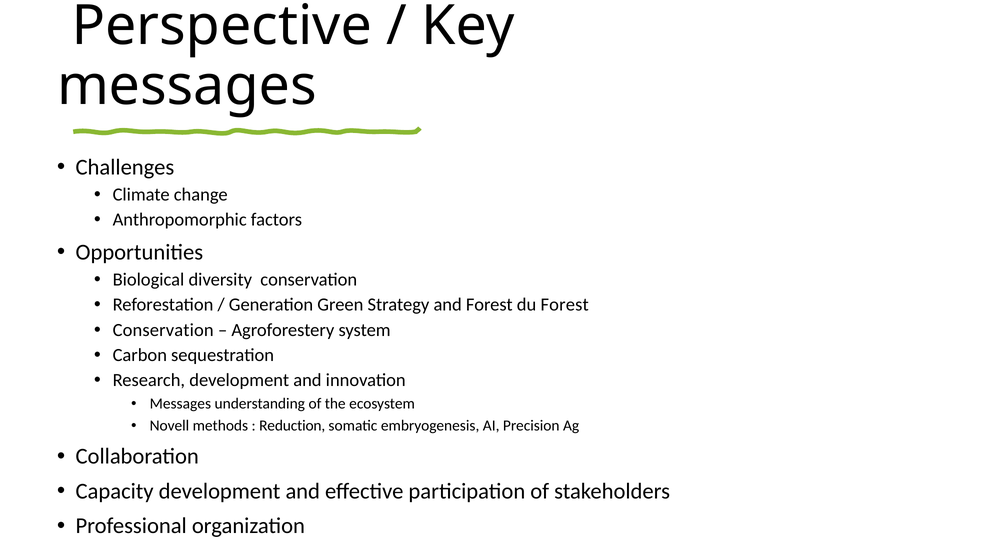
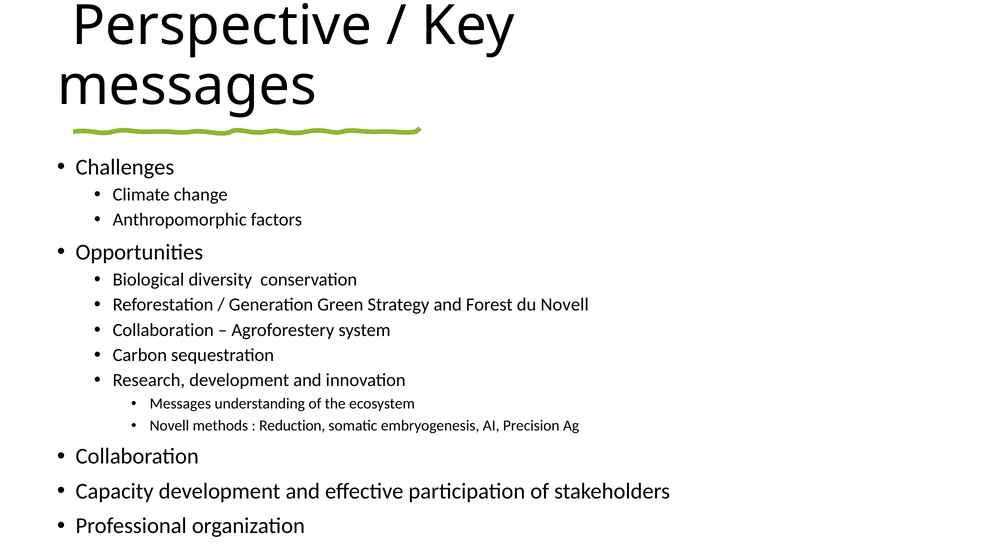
du Forest: Forest -> Novell
Conservation at (163, 330): Conservation -> Collaboration
